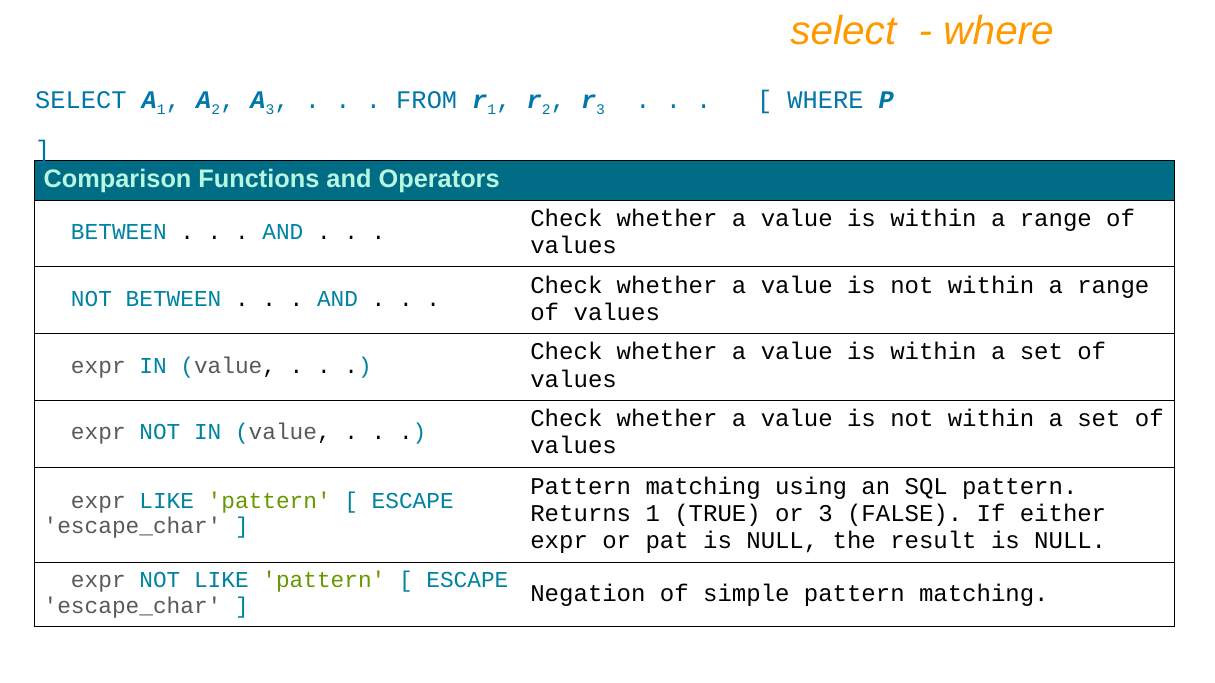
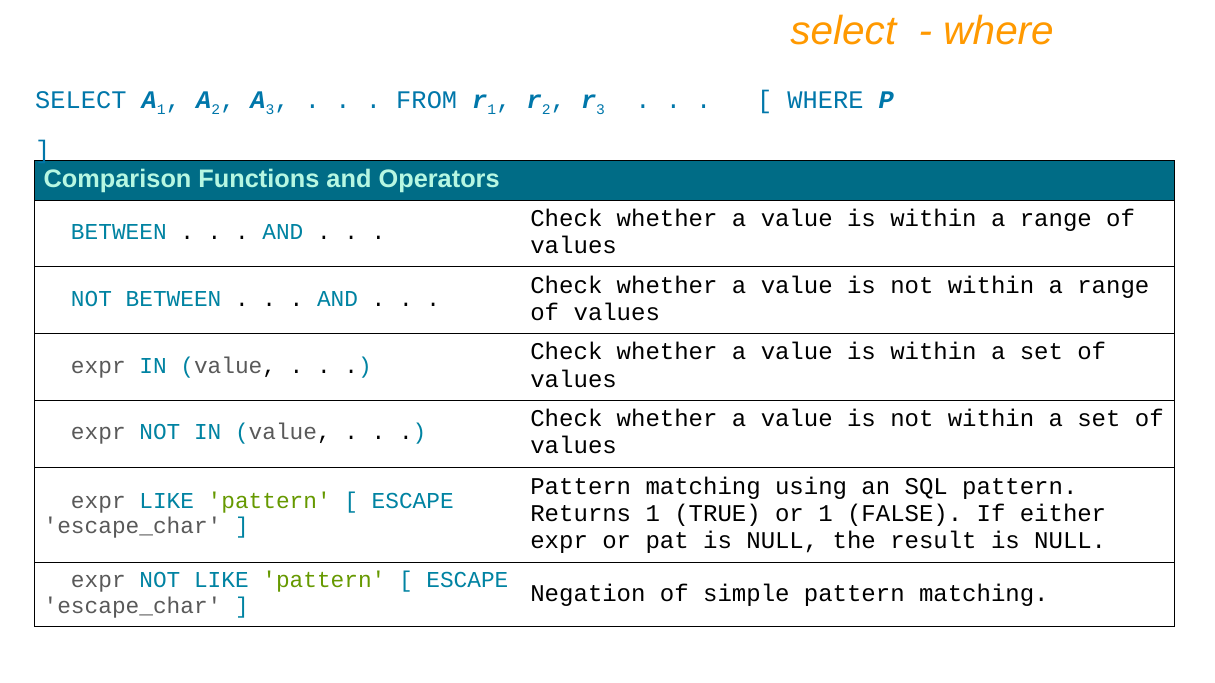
or 3: 3 -> 1
